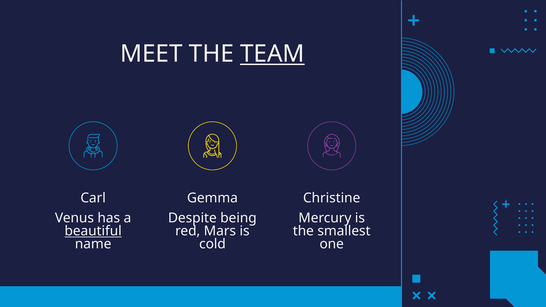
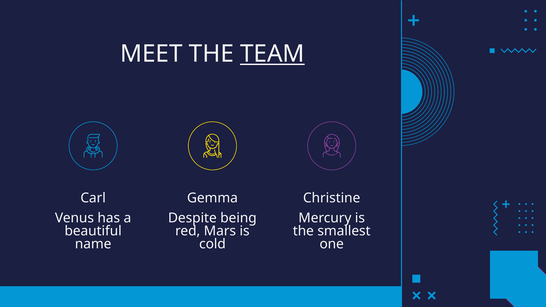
beautiful underline: present -> none
